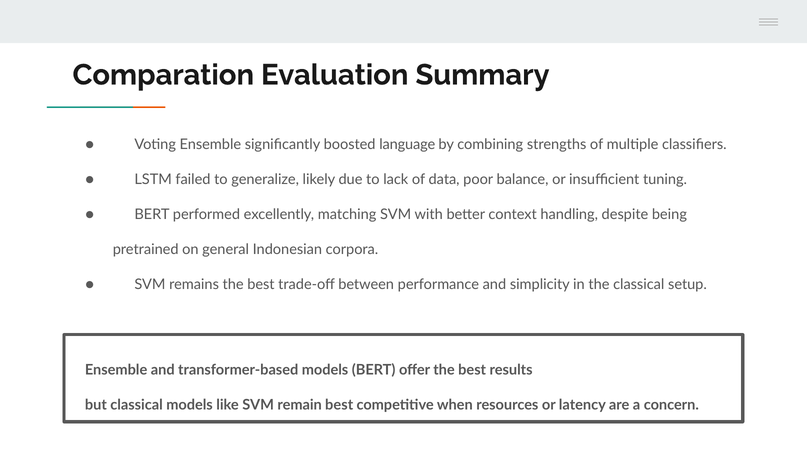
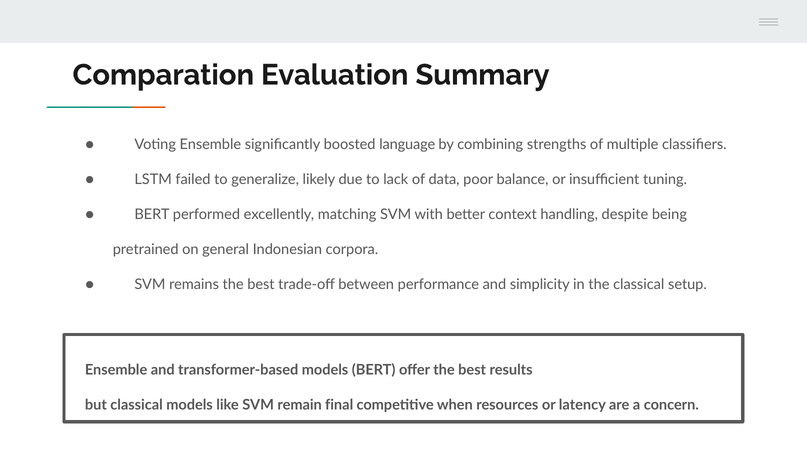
remain best: best -> final
